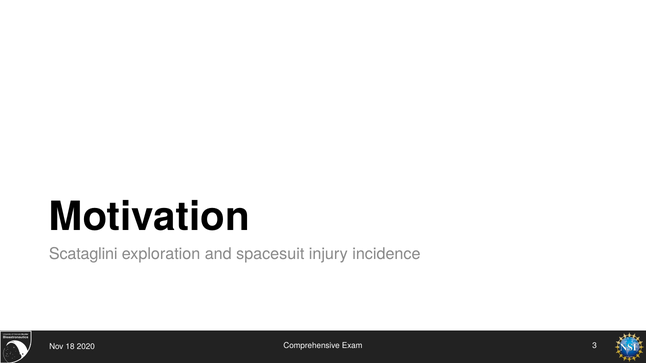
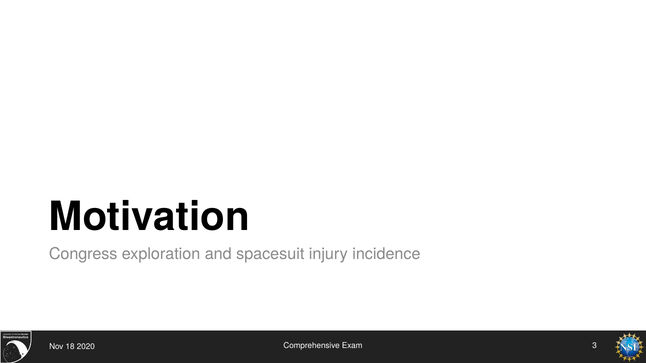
Scataglini: Scataglini -> Congress
